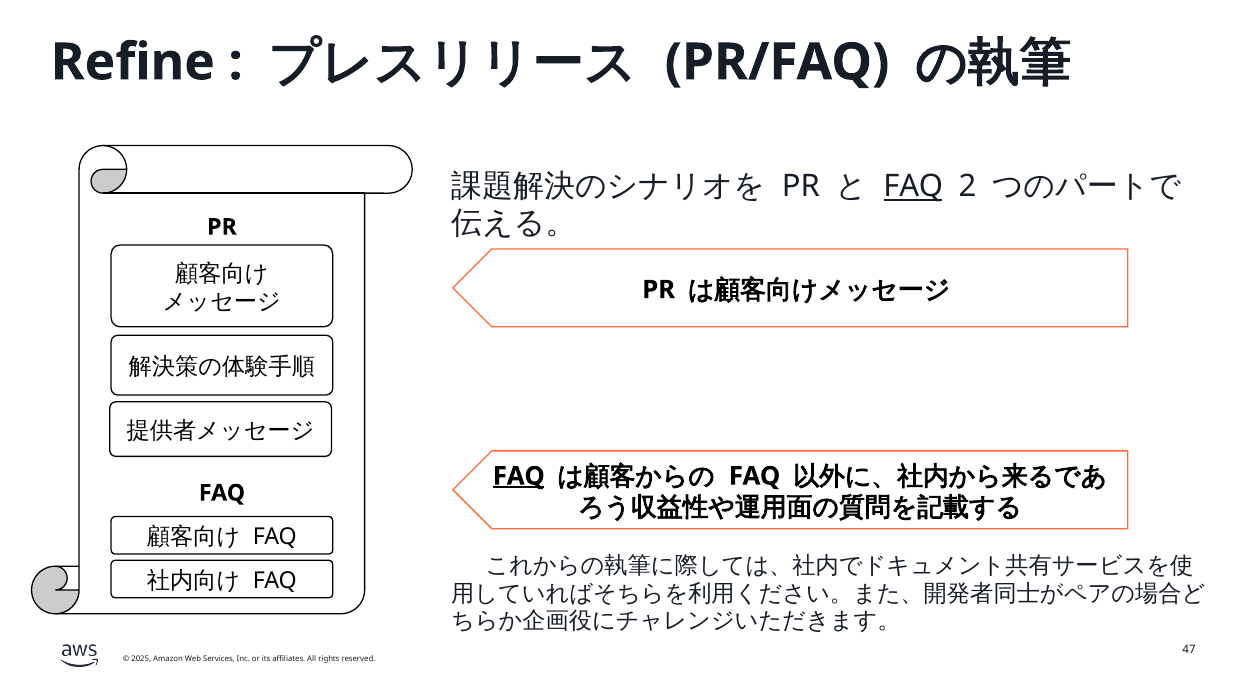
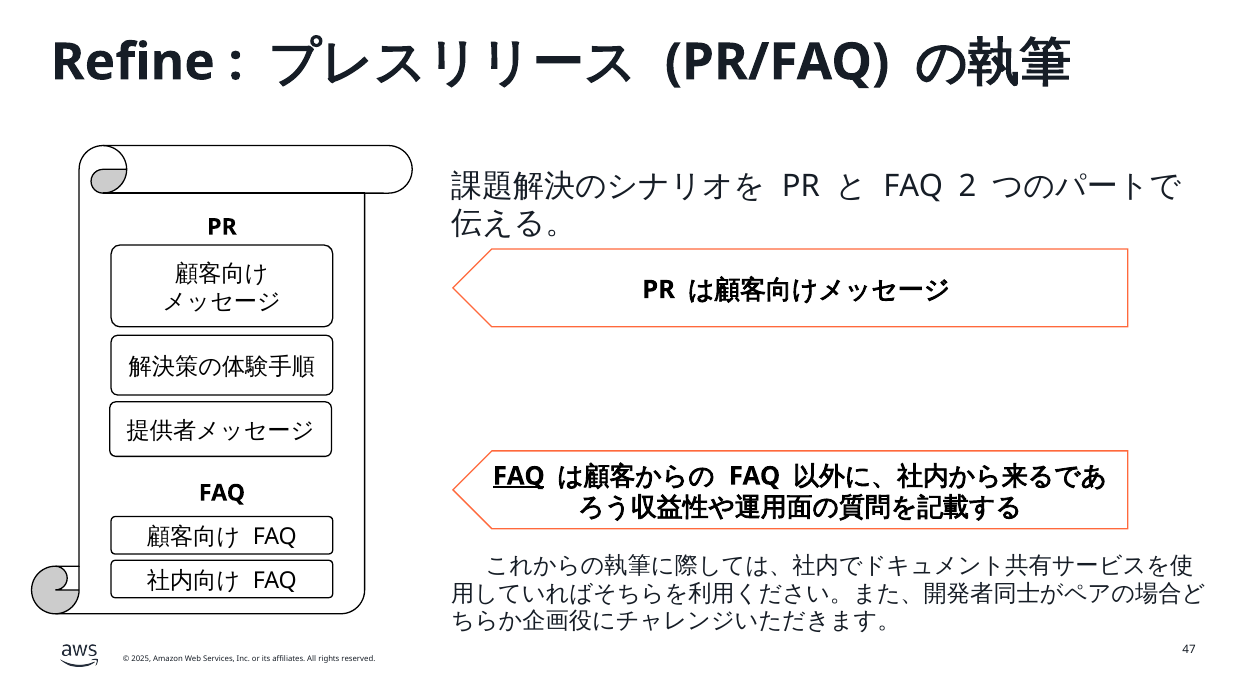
FAQ at (913, 186) underline: present -> none
